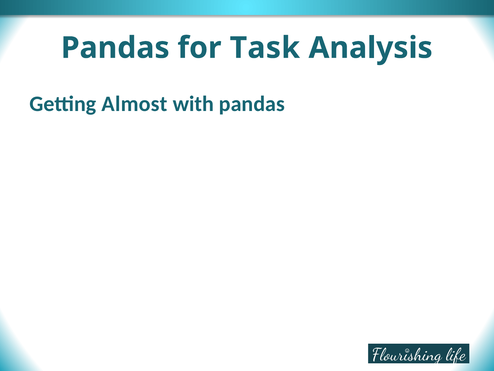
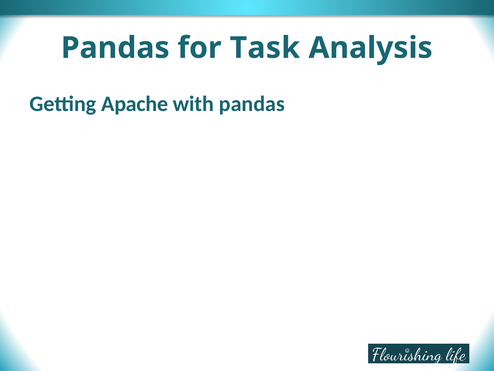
Almost: Almost -> Apache
